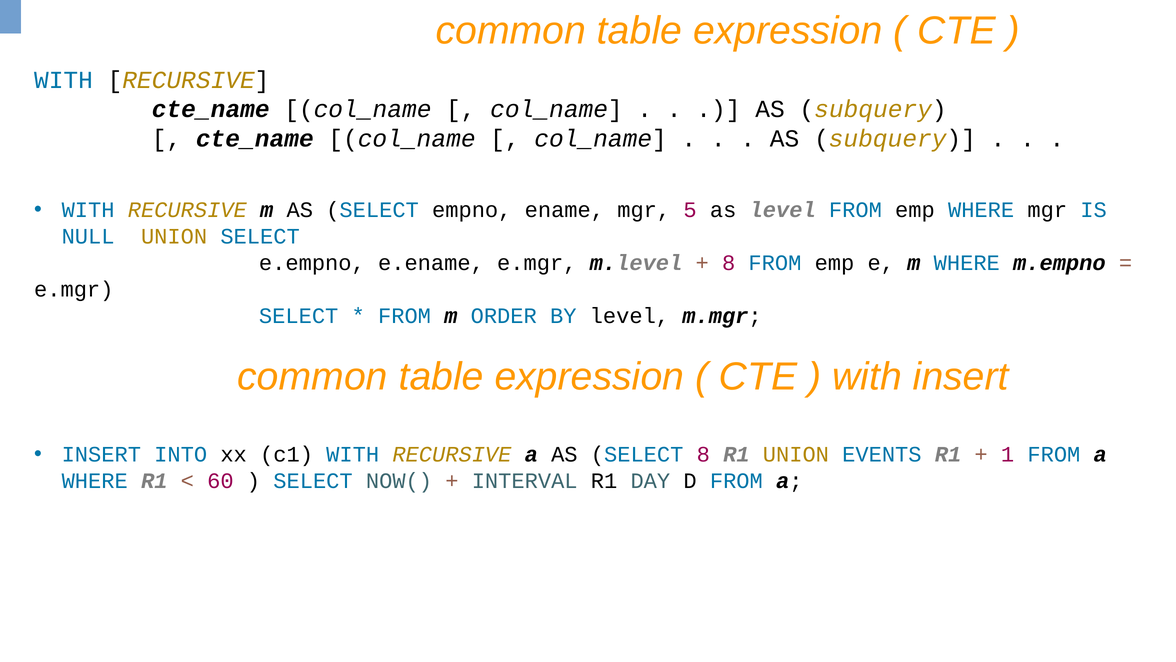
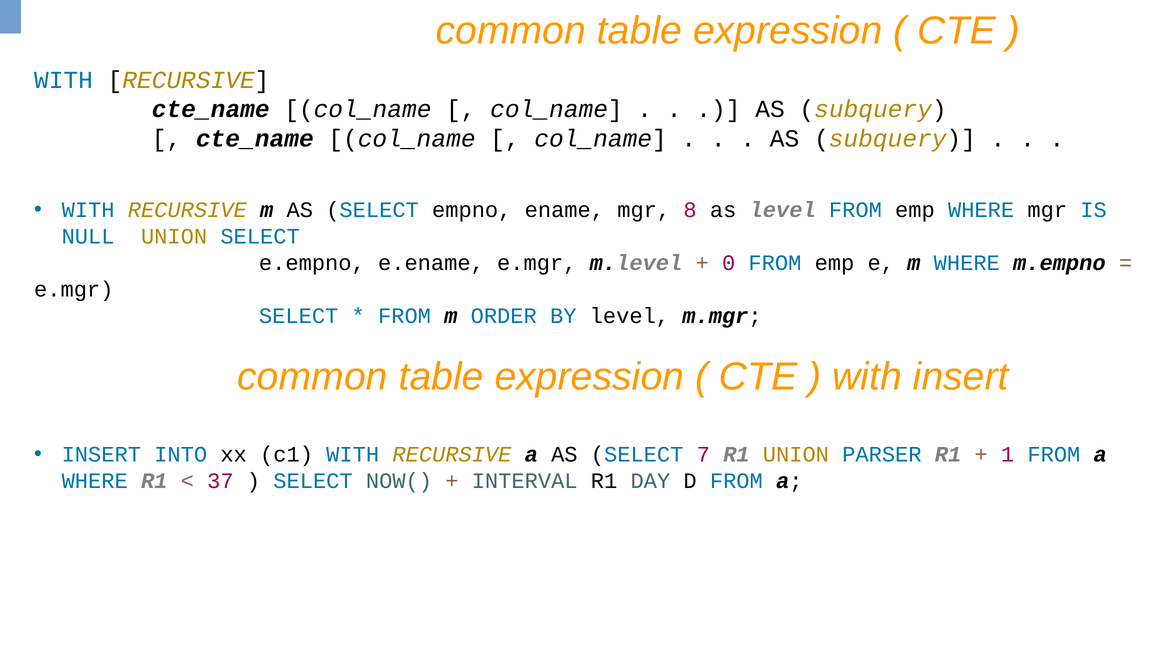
5: 5 -> 8
8 at (729, 263): 8 -> 0
SELECT 8: 8 -> 7
EVENTS: EVENTS -> PARSER
60: 60 -> 37
